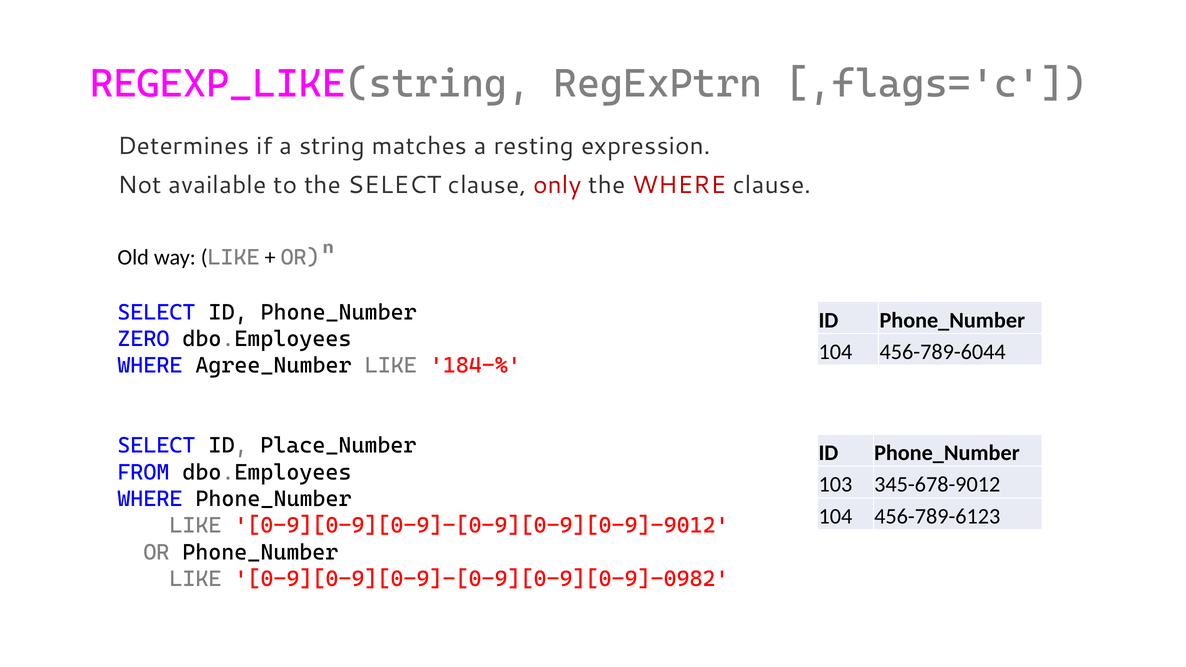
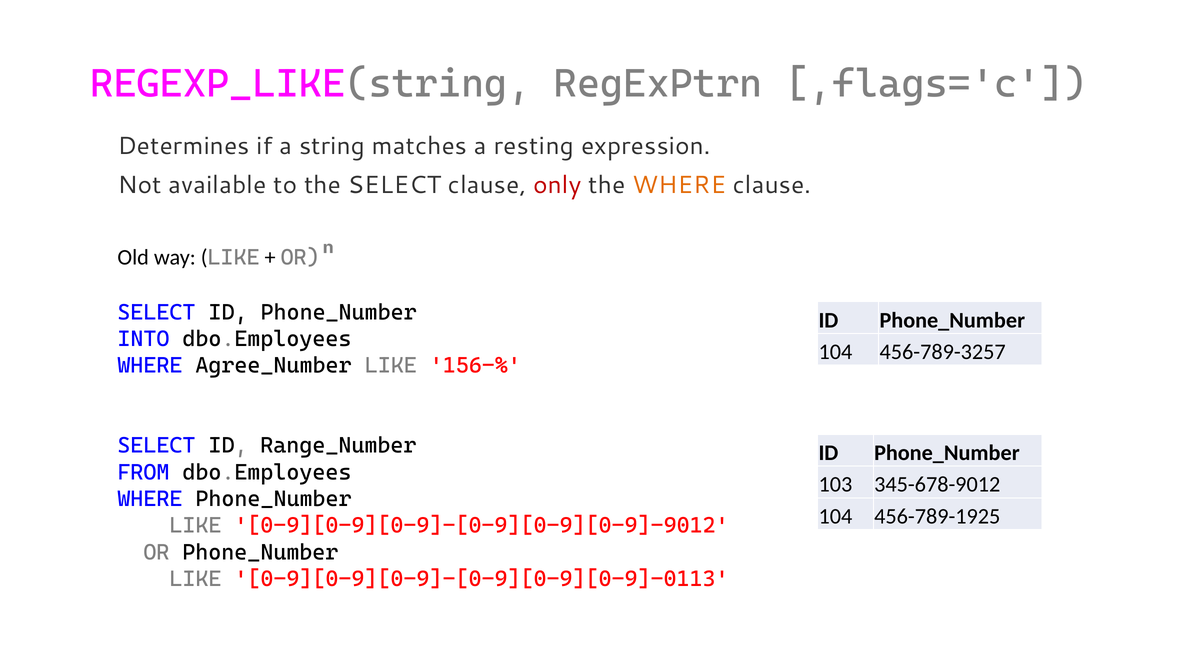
WHERE at (679, 185) colour: red -> orange
ZERO: ZERO -> INTO
456-789-6044: 456-789-6044 -> 456-789-3257
184-%: 184-% -> 156-%
Place_Number: Place_Number -> Range_Number
456-789-6123: 456-789-6123 -> 456-789-1925
0-9][0-9][0-9]-[0-9][0-9][0-9]-0982: 0-9][0-9][0-9]-[0-9][0-9][0-9]-0982 -> 0-9][0-9][0-9]-[0-9][0-9][0-9]-0113
